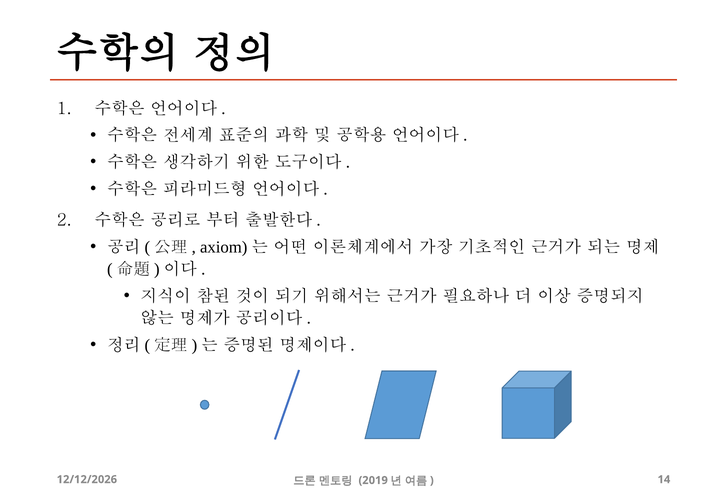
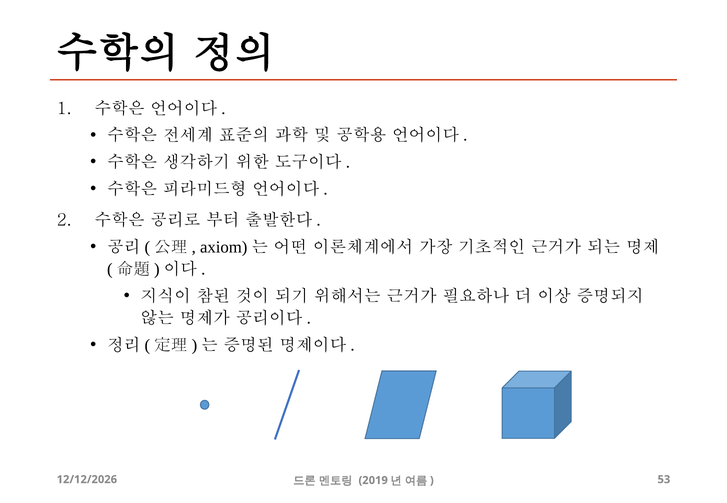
14: 14 -> 53
